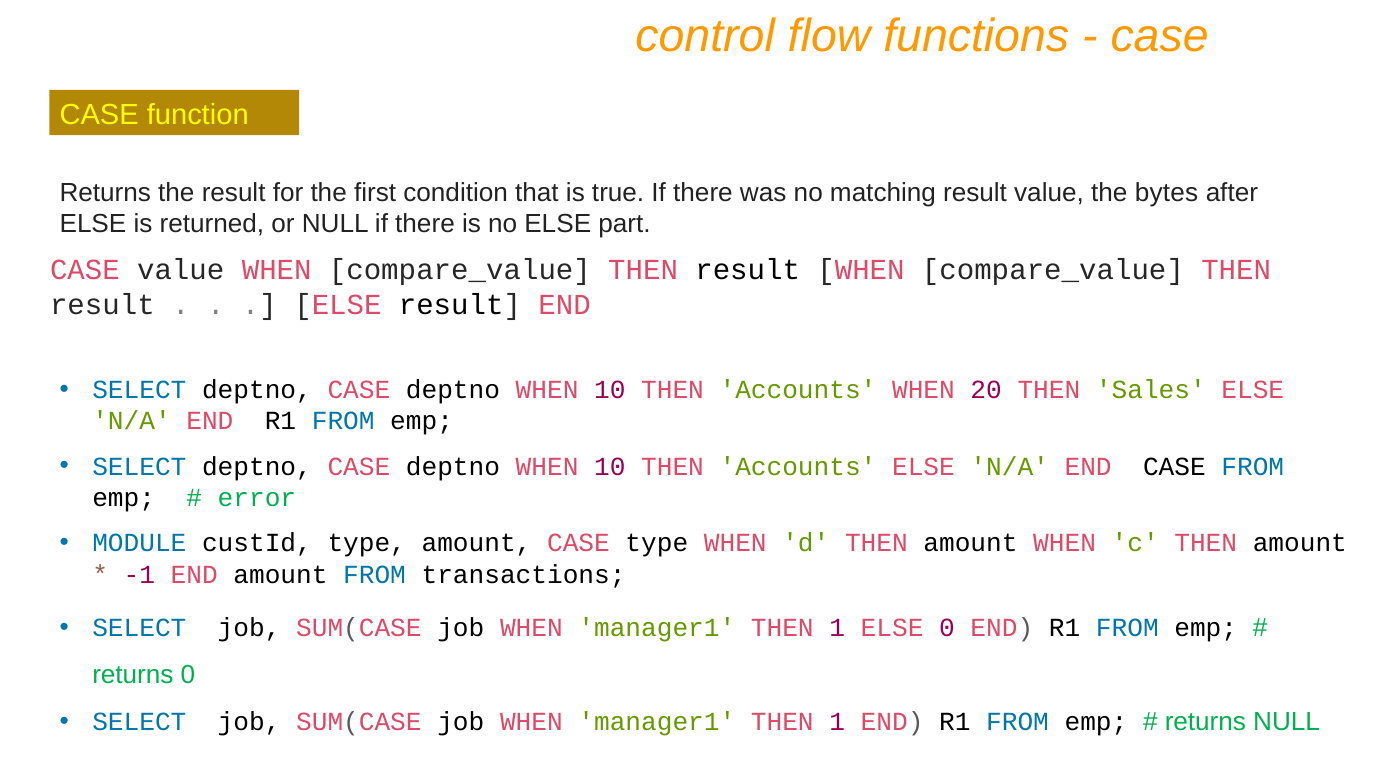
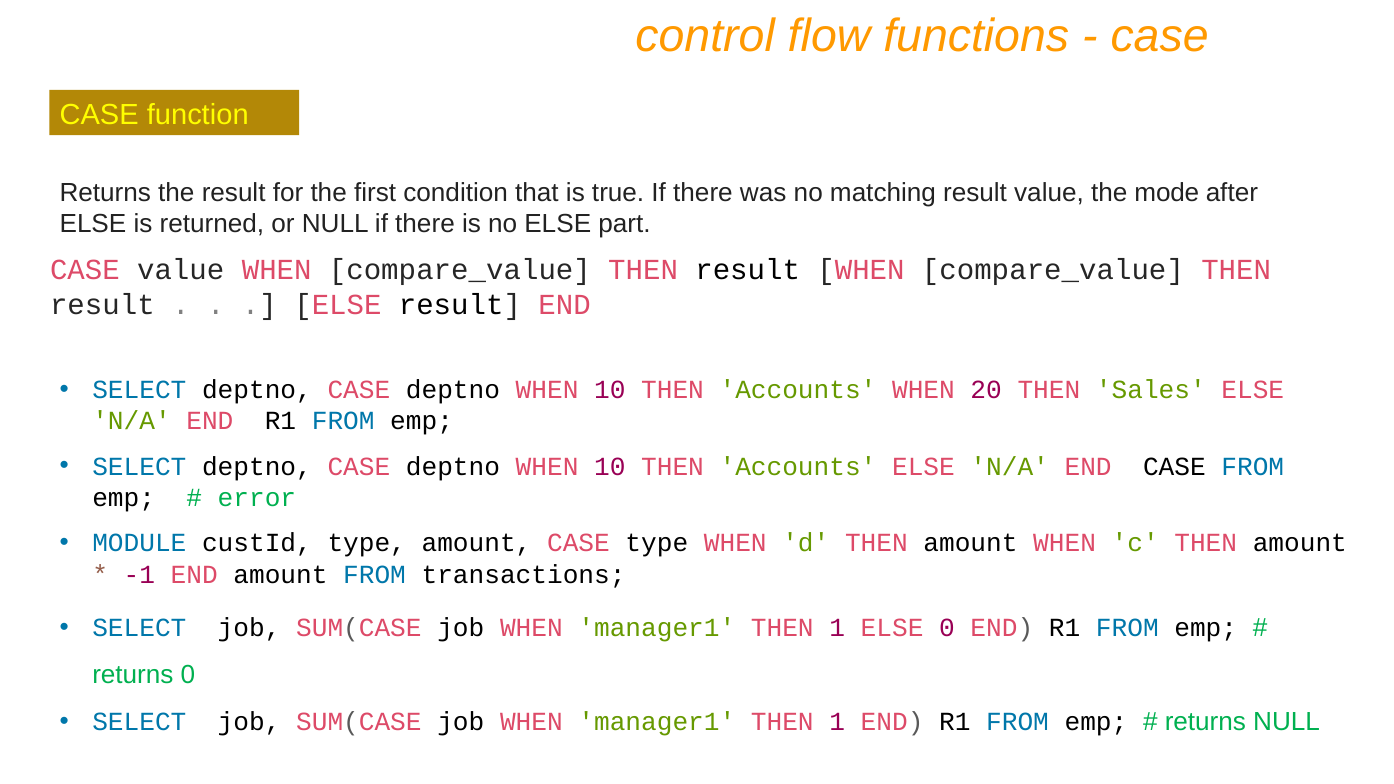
bytes: bytes -> mode
